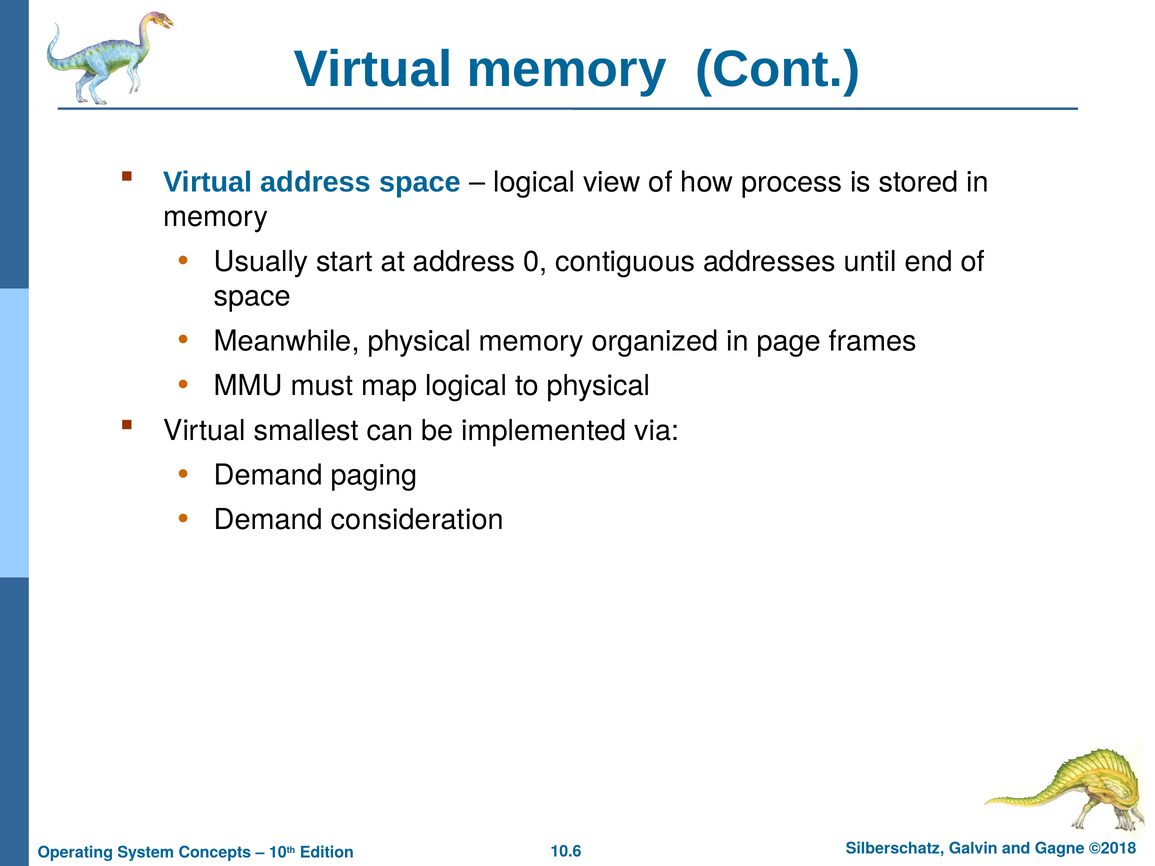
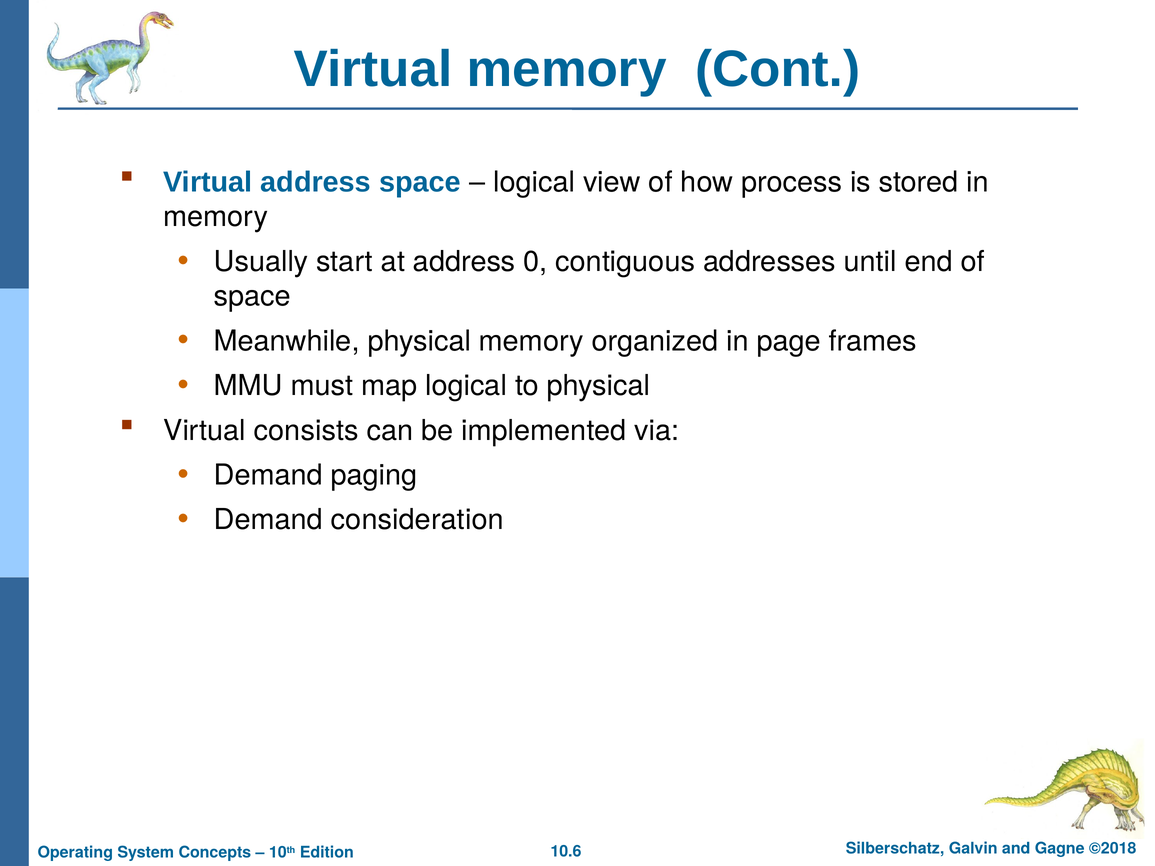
smallest: smallest -> consists
